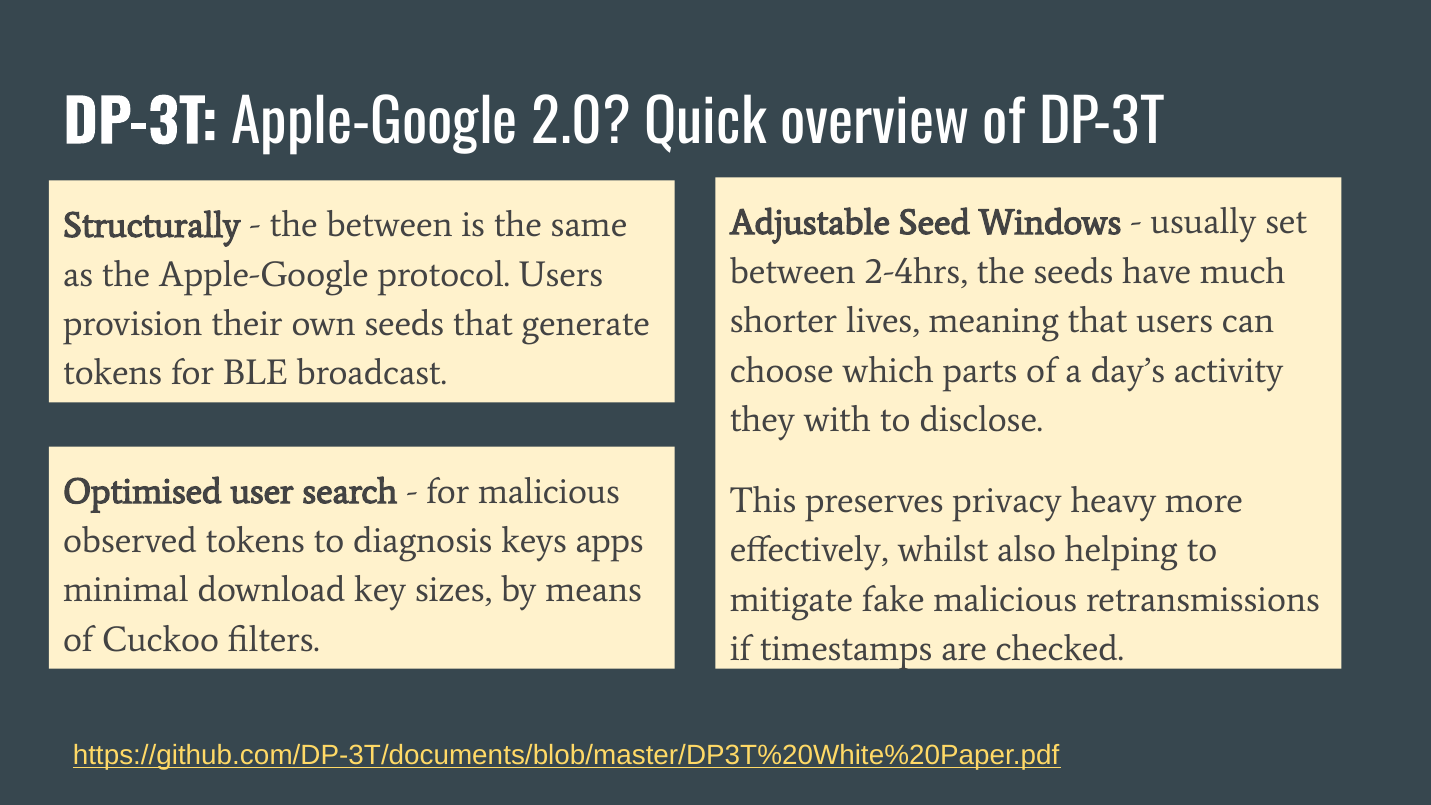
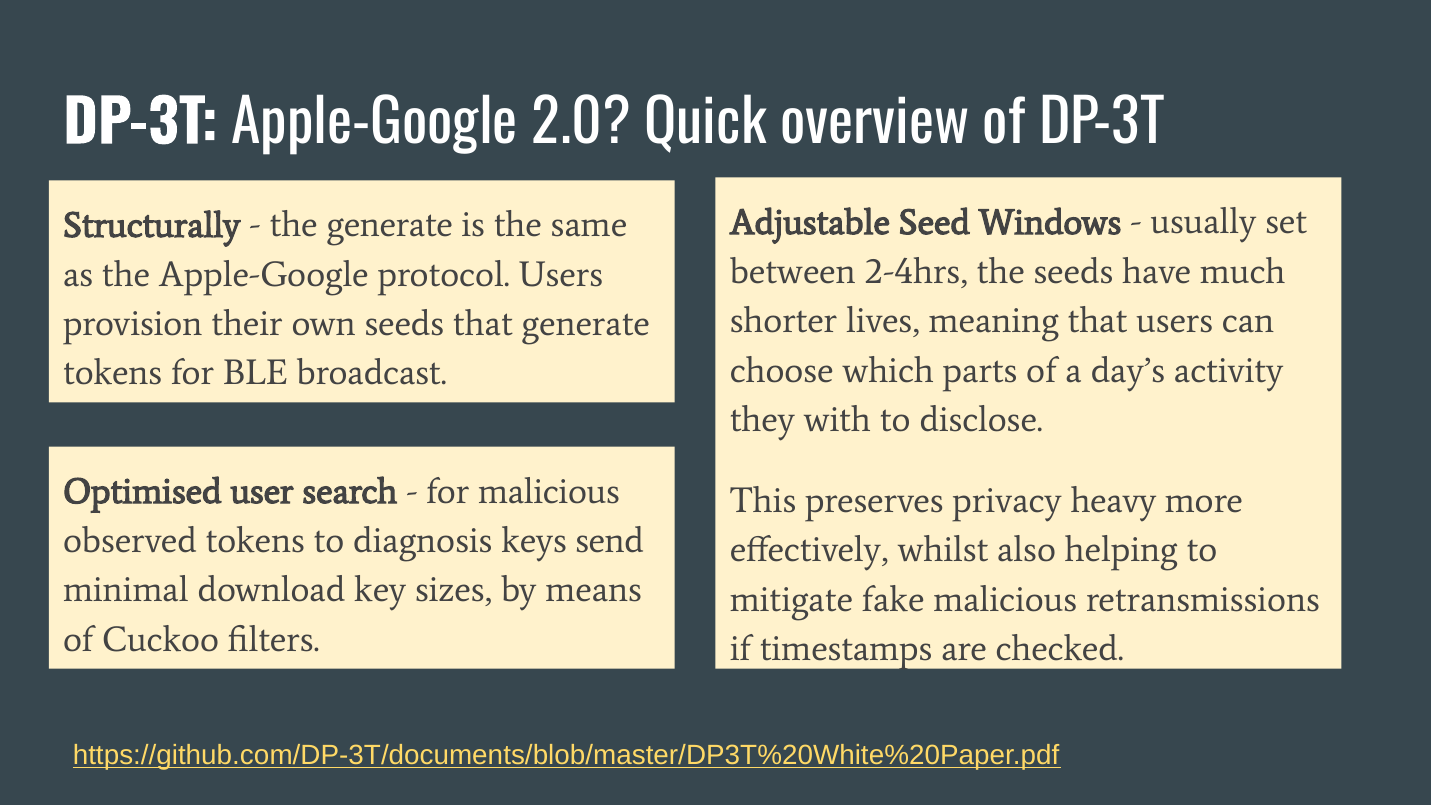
the between: between -> generate
apps: apps -> send
